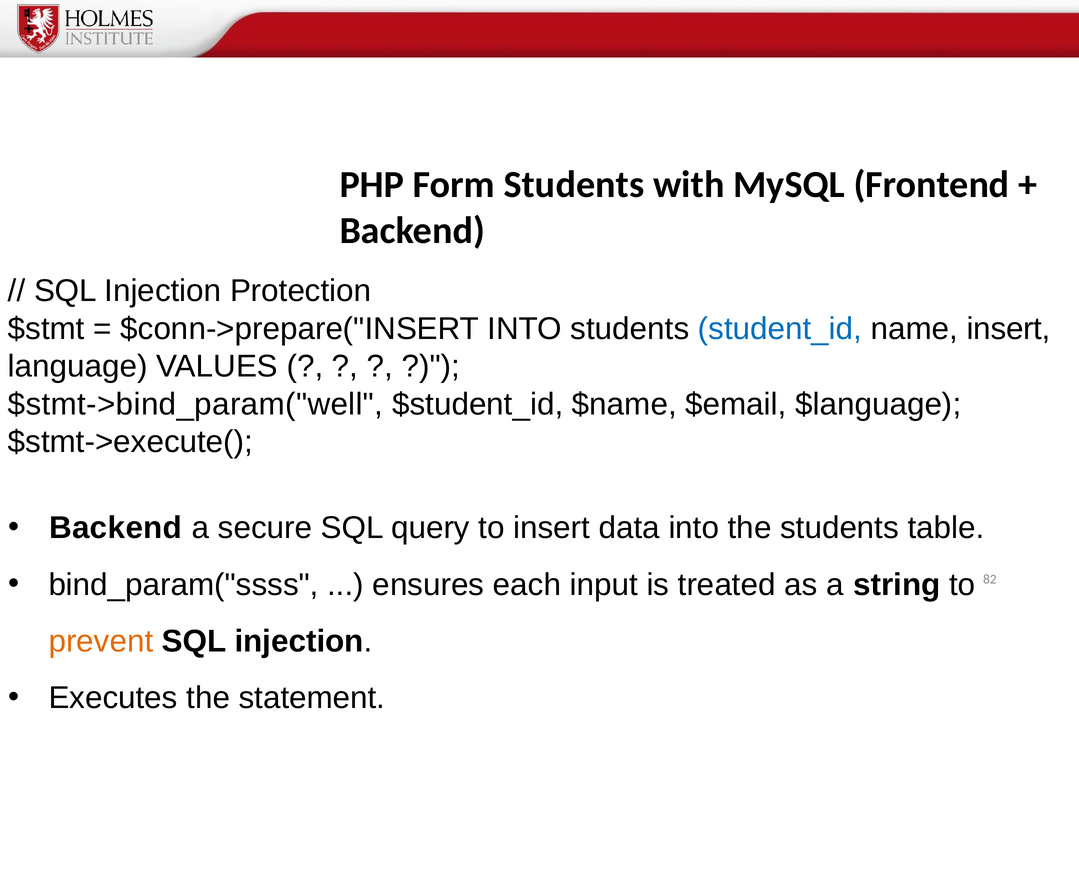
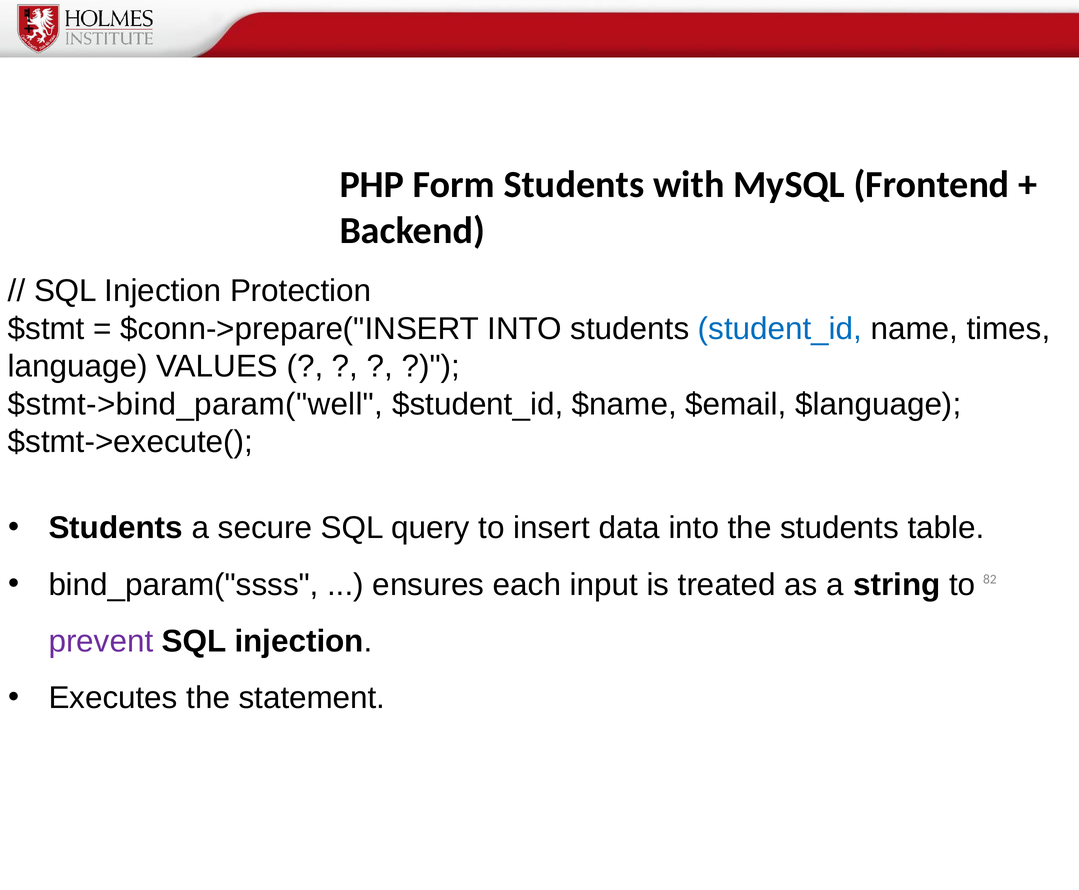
name insert: insert -> times
Backend at (116, 528): Backend -> Students
prevent colour: orange -> purple
